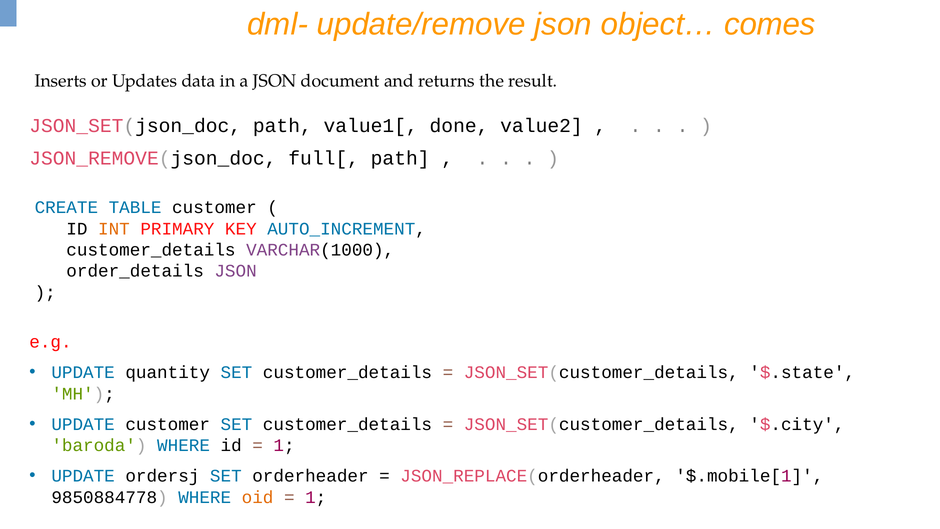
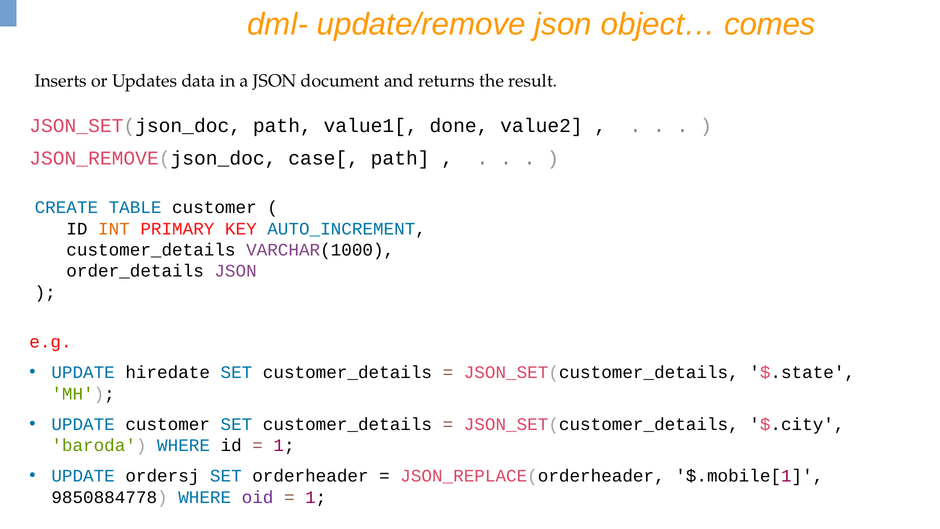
full[: full[ -> case[
quantity: quantity -> hiredate
oid colour: orange -> purple
